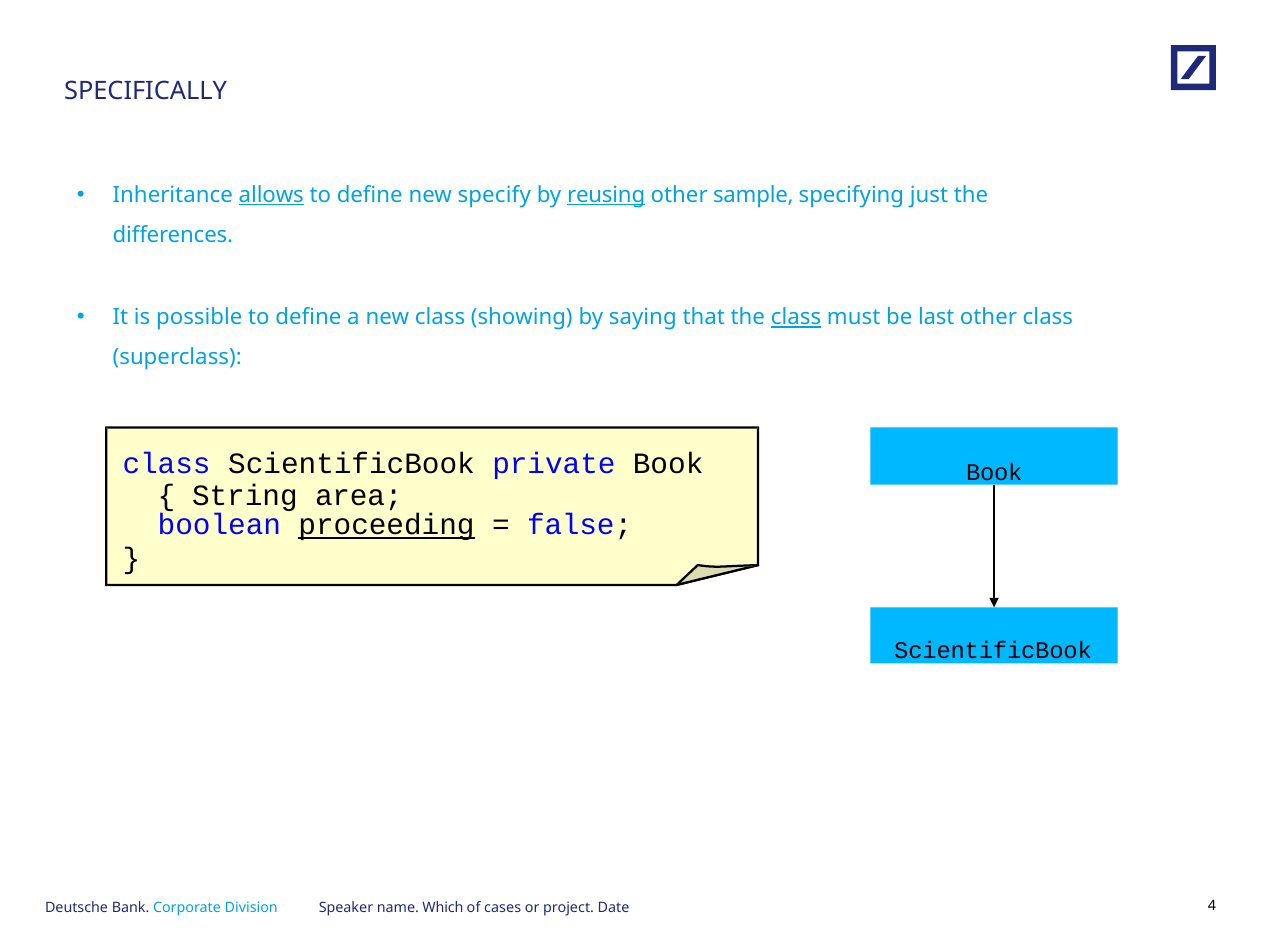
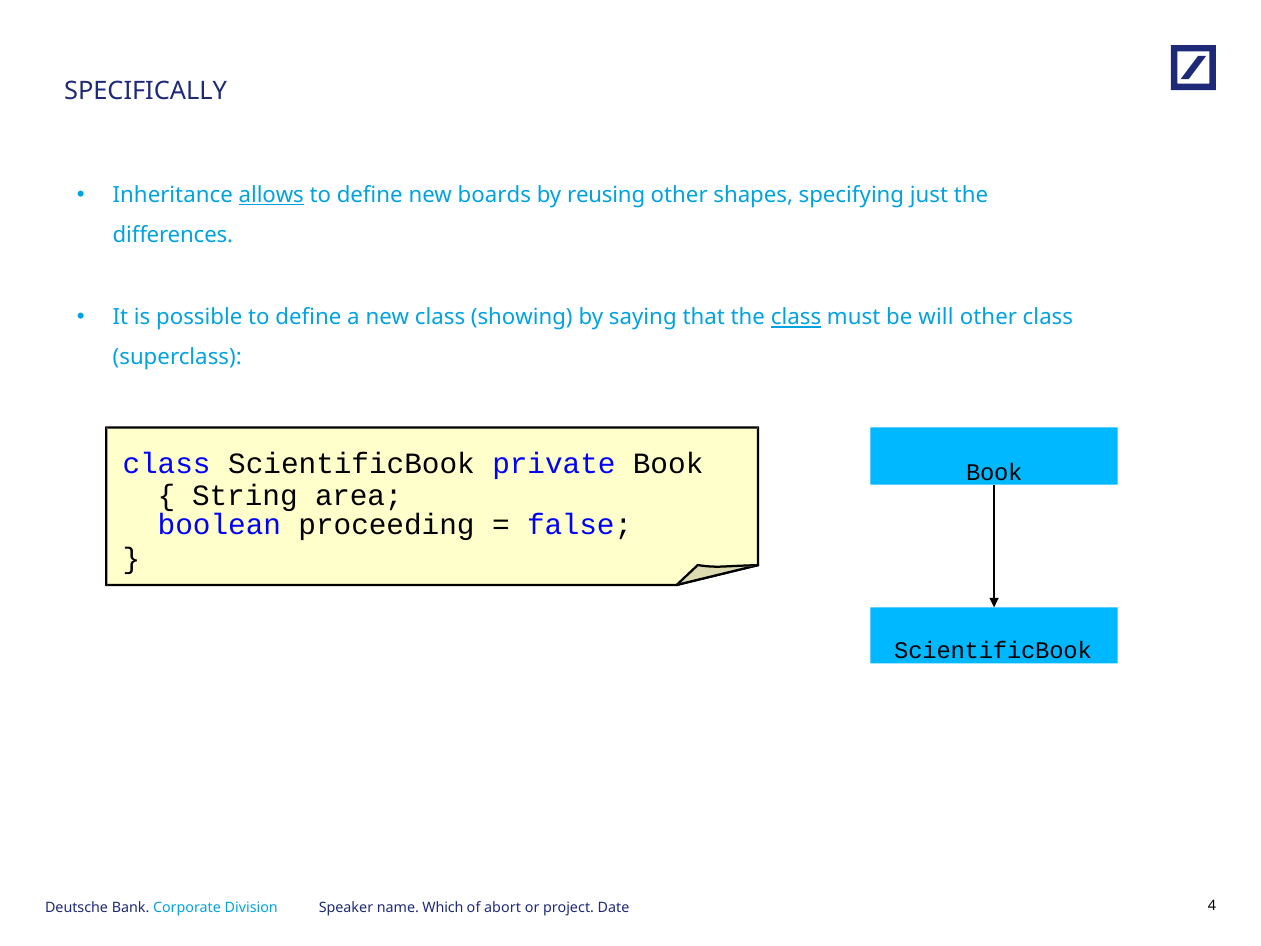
specify: specify -> boards
reusing underline: present -> none
sample: sample -> shapes
last: last -> will
proceeding underline: present -> none
cases: cases -> abort
